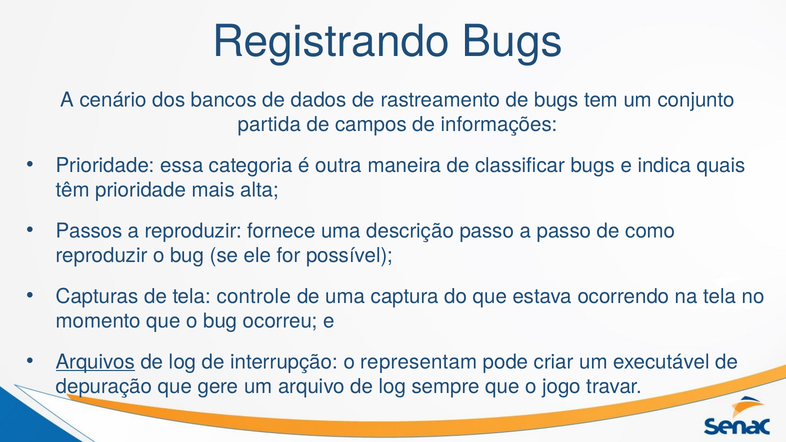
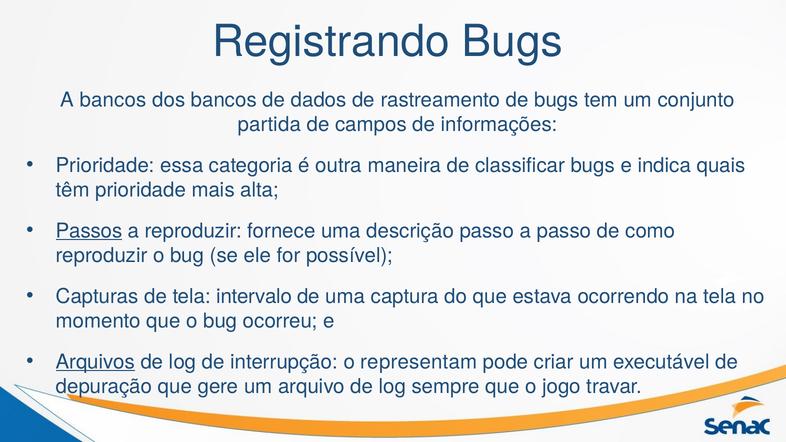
A cenário: cenário -> bancos
Passos underline: none -> present
controle: controle -> intervalo
